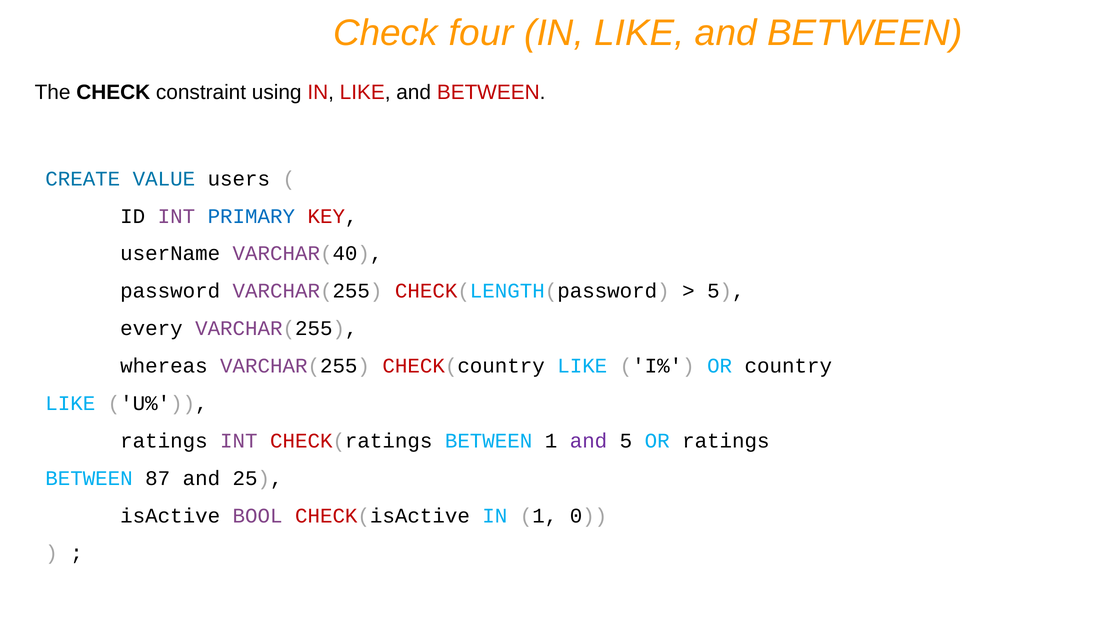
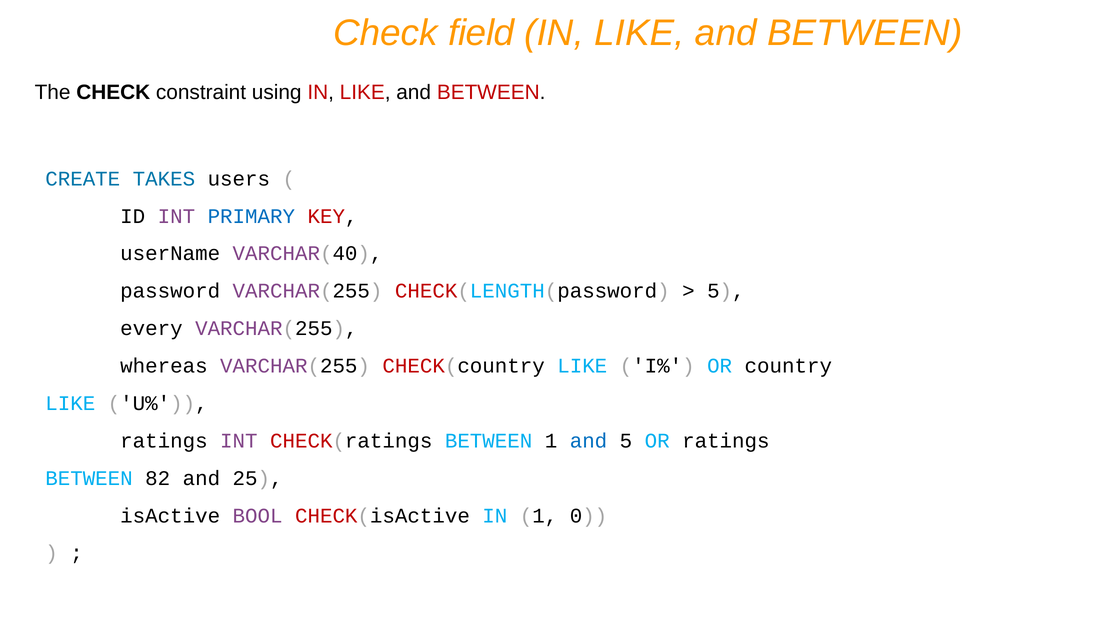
four: four -> field
VALUE: VALUE -> TAKES
and at (588, 441) colour: purple -> blue
87: 87 -> 82
